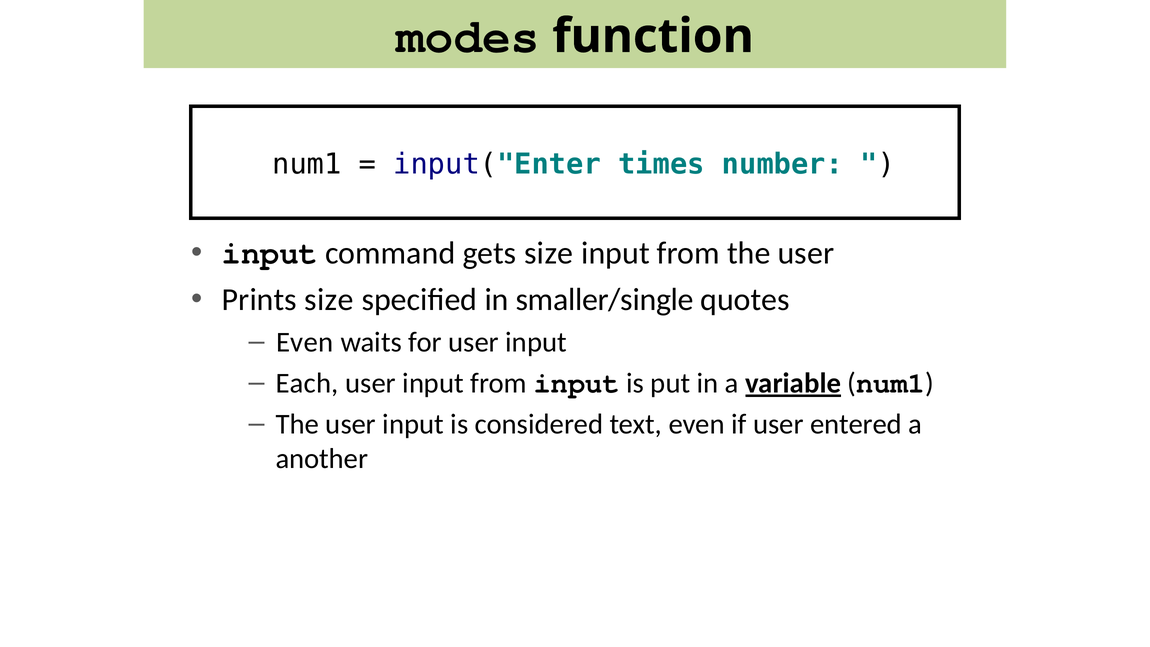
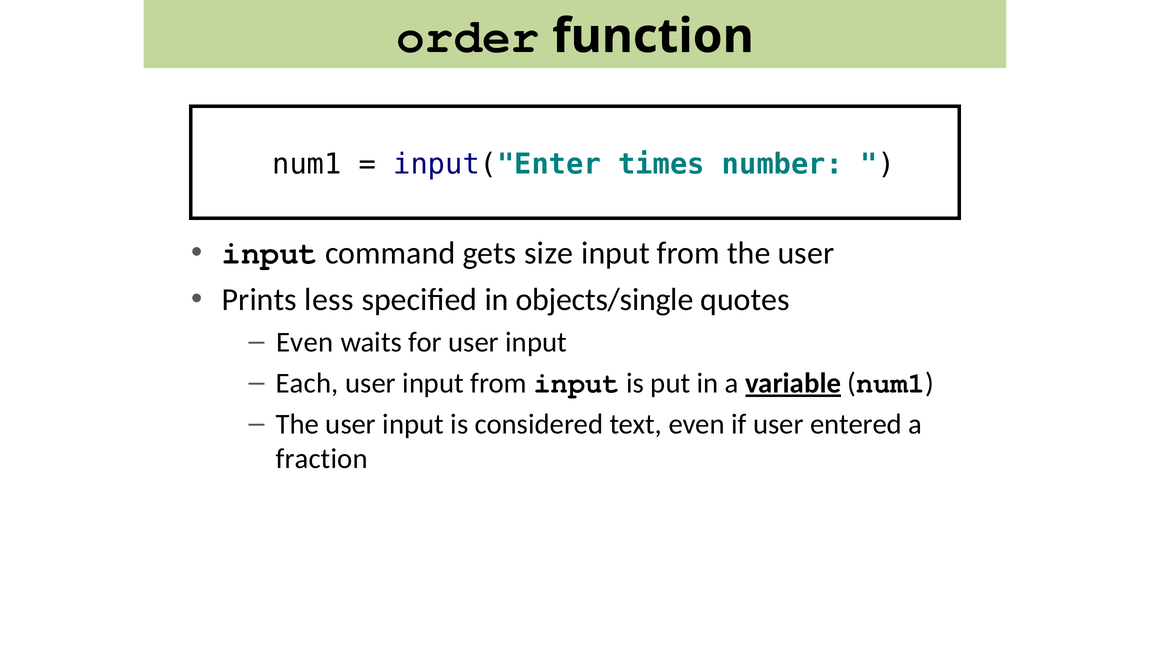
modes: modes -> order
Prints size: size -> less
smaller/single: smaller/single -> objects/single
another: another -> fraction
